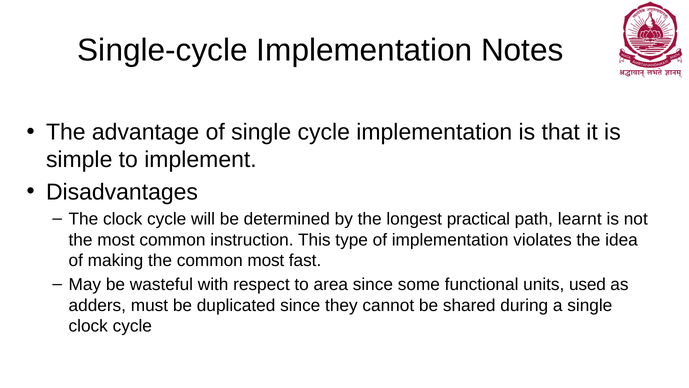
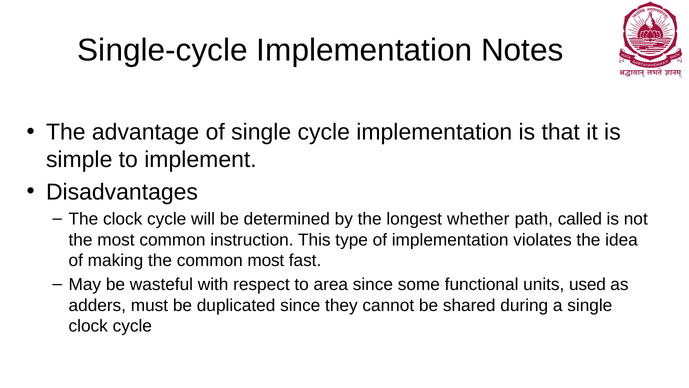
practical: practical -> whether
learnt: learnt -> called
